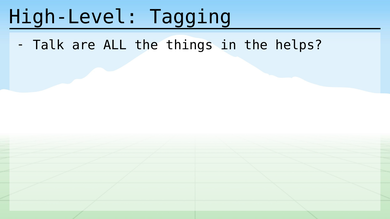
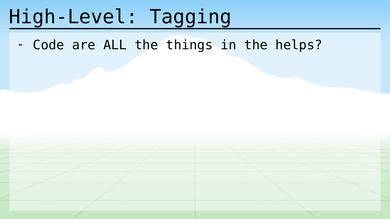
Talk: Talk -> Code
